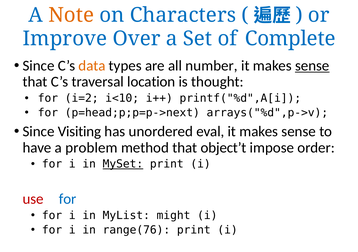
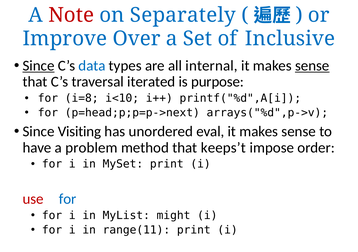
Note colour: orange -> red
Characters: Characters -> Separately
Complete: Complete -> Inclusive
Since at (38, 66) underline: none -> present
data colour: orange -> blue
number: number -> internal
location: location -> iterated
thought: thought -> purpose
i=2: i=2 -> i=8
object’t: object’t -> keeps’t
MySet underline: present -> none
range(76: range(76 -> range(11
